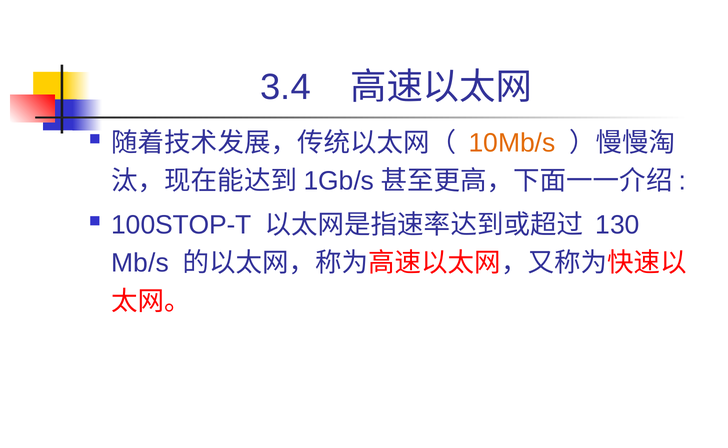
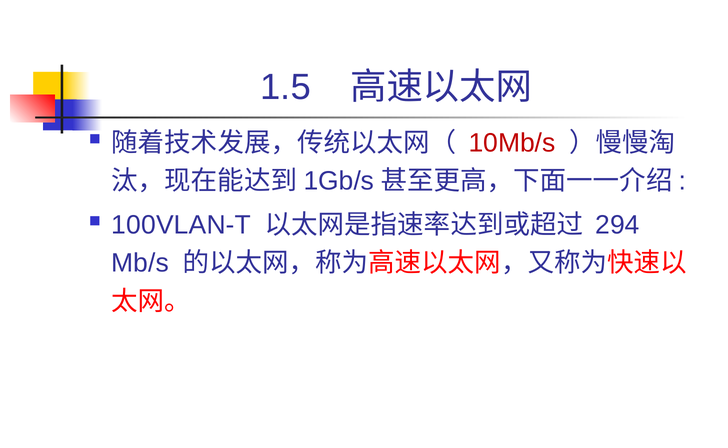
3.4: 3.4 -> 1.5
10Mb/s colour: orange -> red
100STOP-T: 100STOP-T -> 100VLAN-T
130: 130 -> 294
